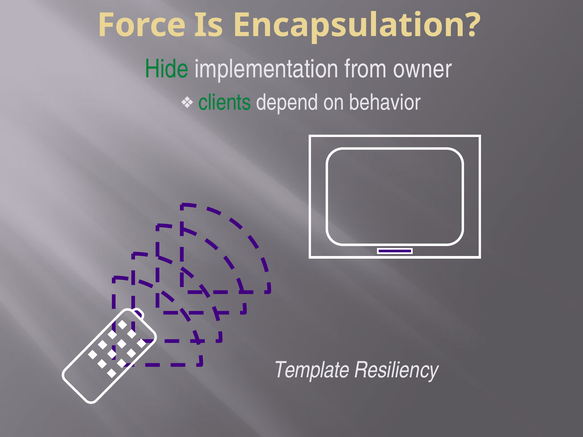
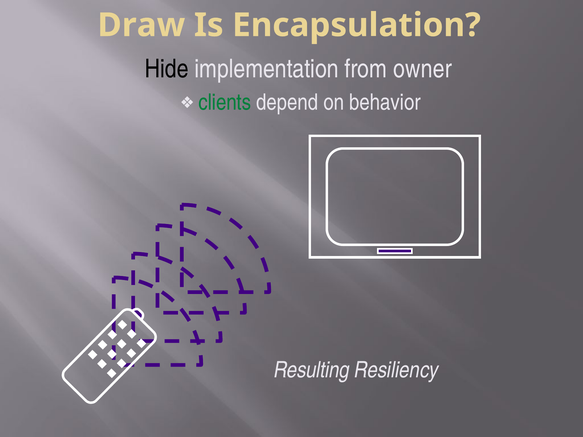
Force: Force -> Draw
Hide colour: green -> black
Template: Template -> Resulting
